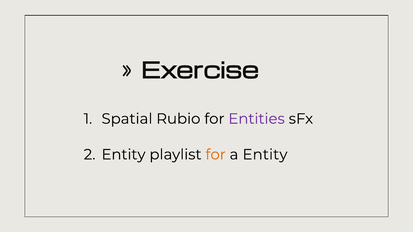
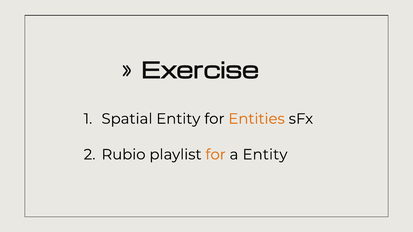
Spatial Rubio: Rubio -> Entity
Entities colour: purple -> orange
Entity at (124, 155): Entity -> Rubio
